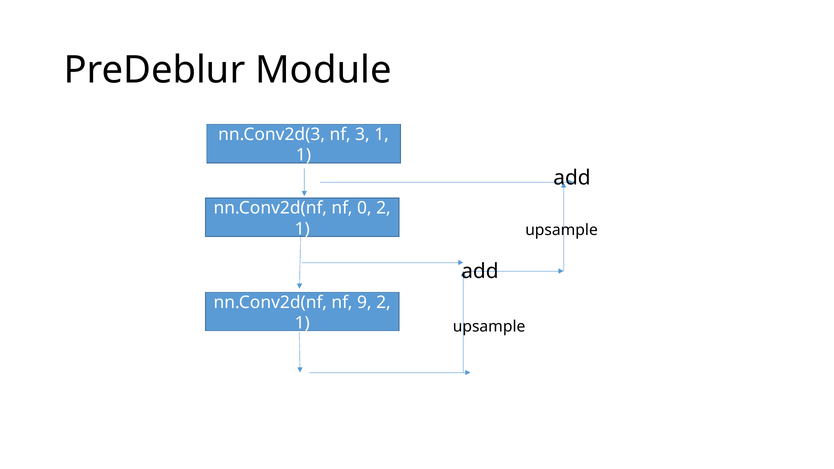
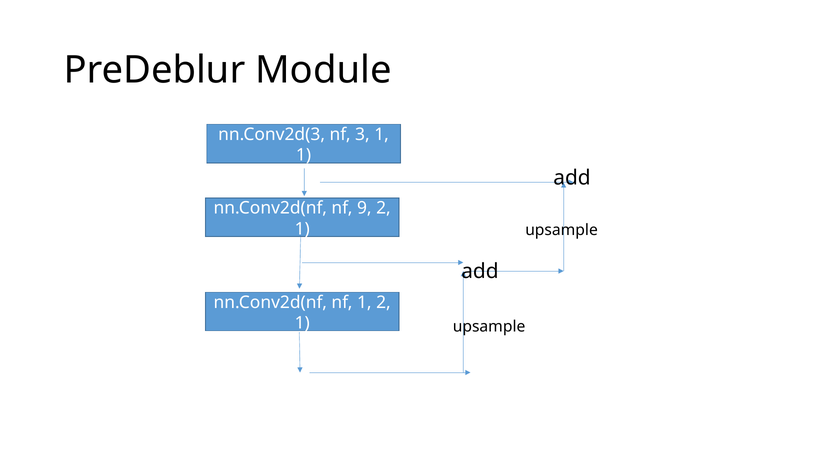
0: 0 -> 9
nf 9: 9 -> 1
